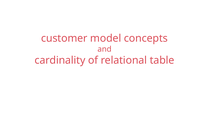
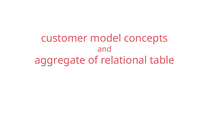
cardinality: cardinality -> aggregate
